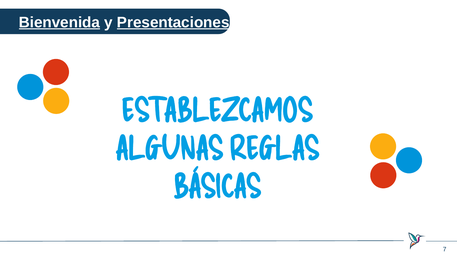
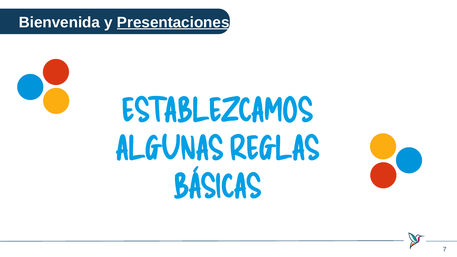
Bienvenida underline: present -> none
